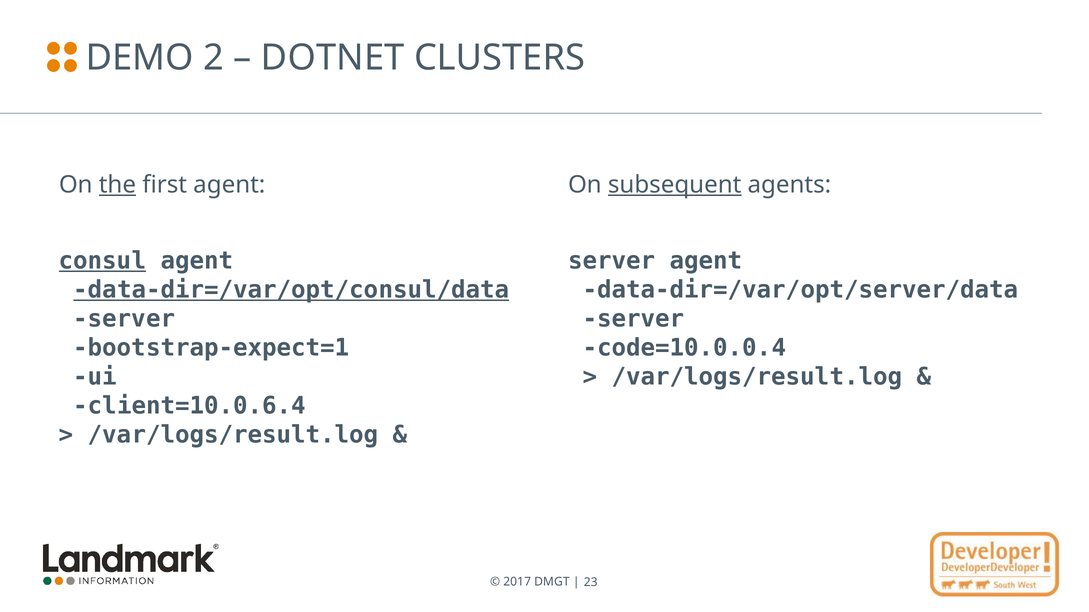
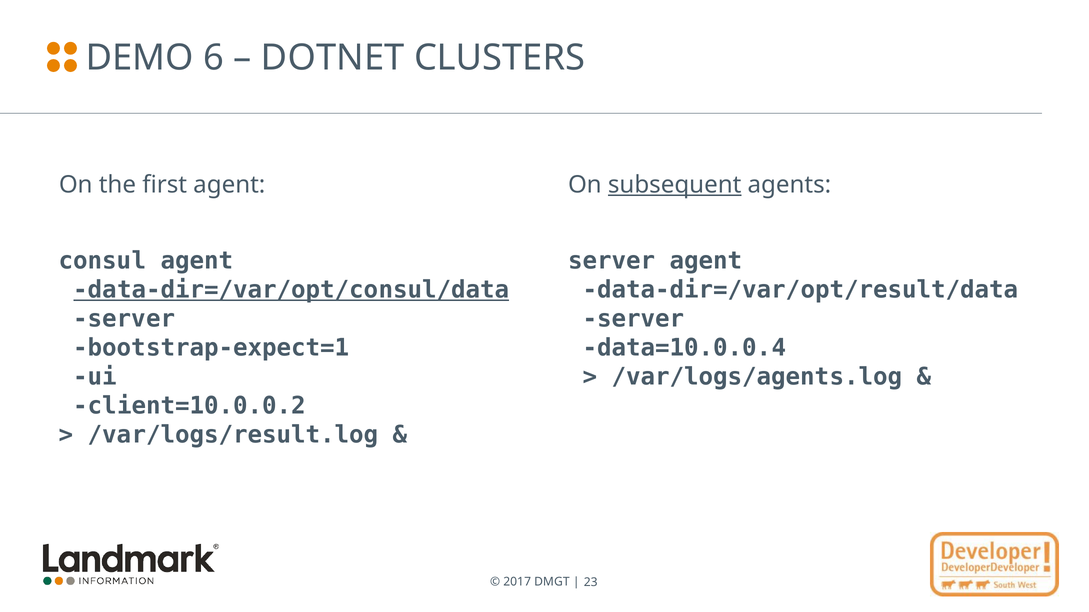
2: 2 -> 6
the underline: present -> none
consul underline: present -> none
data-dir=/var/opt/server/data: data-dir=/var/opt/server/data -> data-dir=/var/opt/result/data
code=10.0.0.4: code=10.0.0.4 -> data=10.0.0.4
/var/logs/result.log at (757, 377): /var/logs/result.log -> /var/logs/agents.log
client=10.0.6.4: client=10.0.6.4 -> client=10.0.0.2
